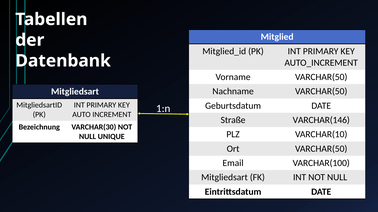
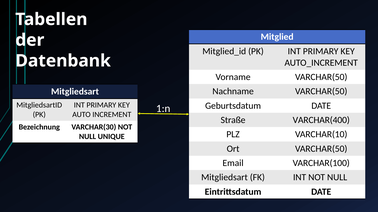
VARCHAR(146: VARCHAR(146 -> VARCHAR(400
